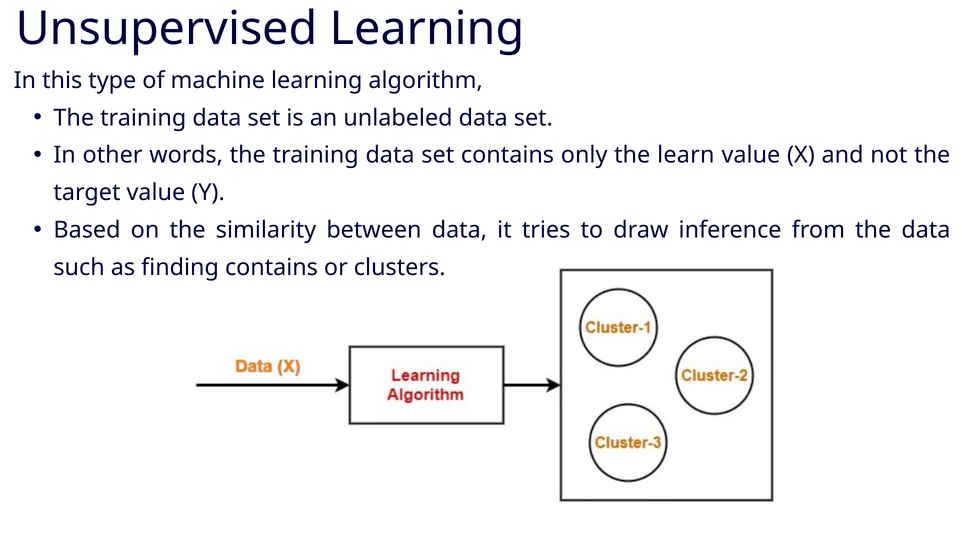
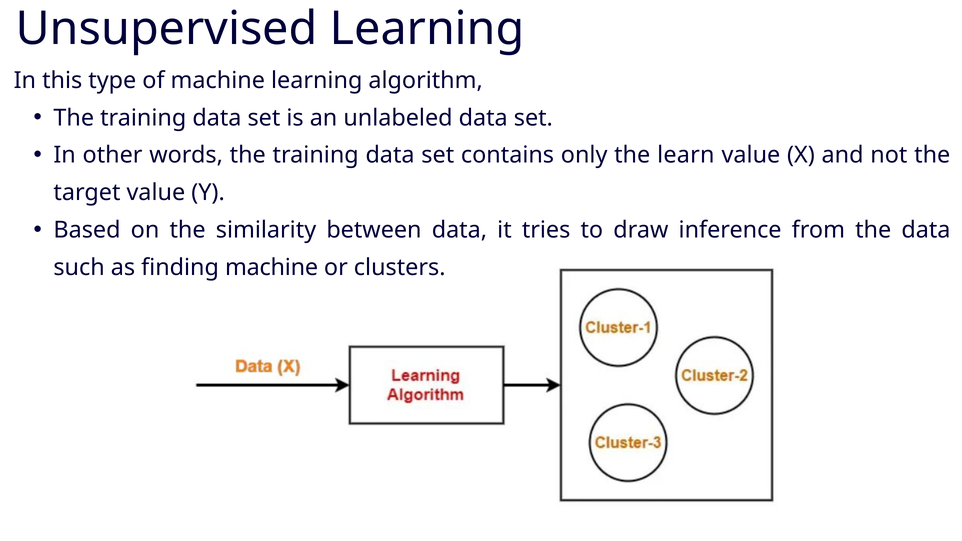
finding contains: contains -> machine
